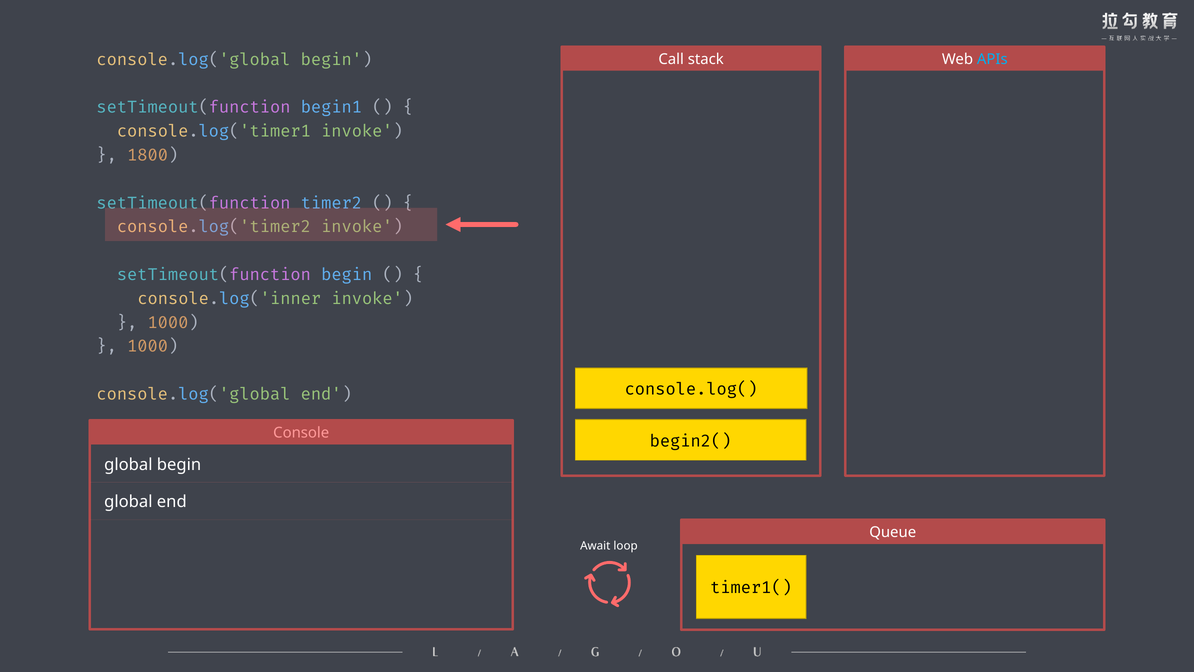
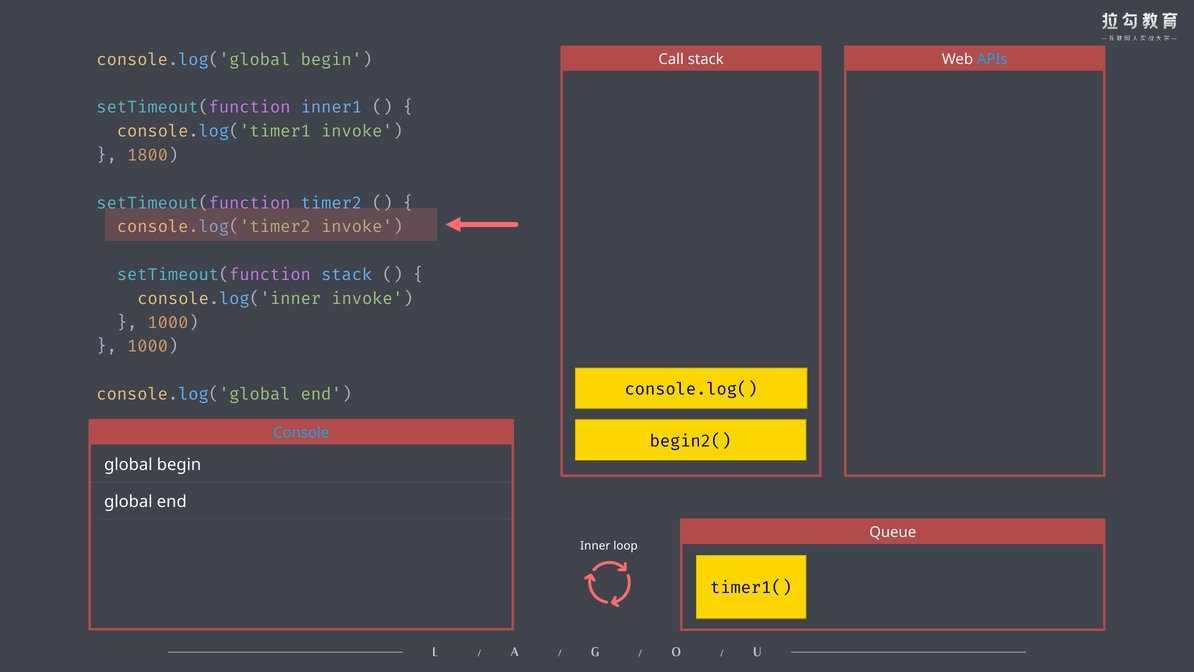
begin1: begin1 -> inner1
setTimeout(function begin: begin -> stack
Console colour: pink -> light blue
Await: Await -> Inner
